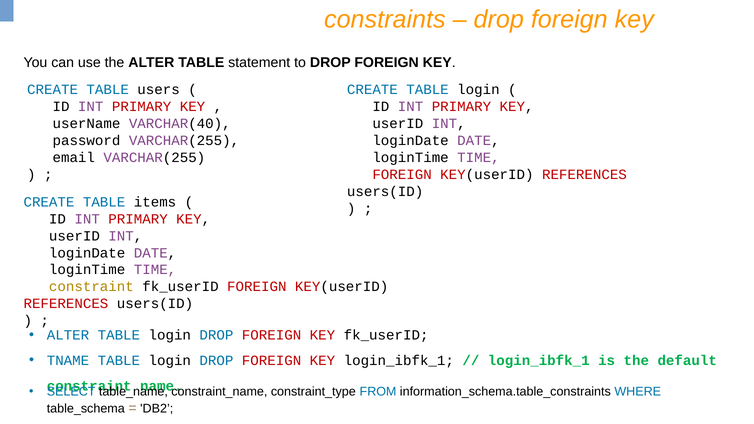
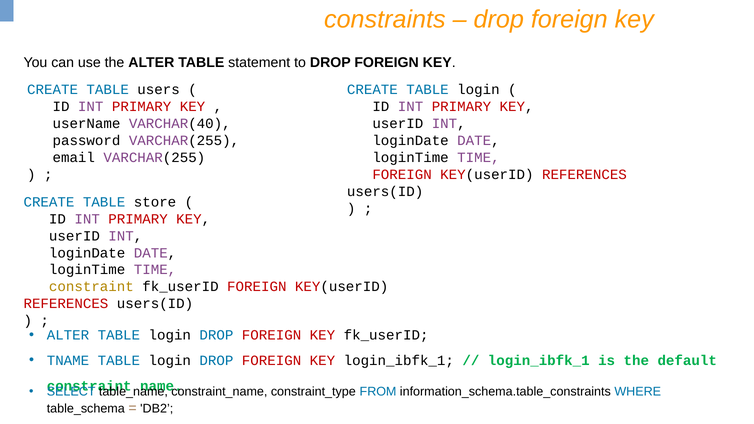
items: items -> store
